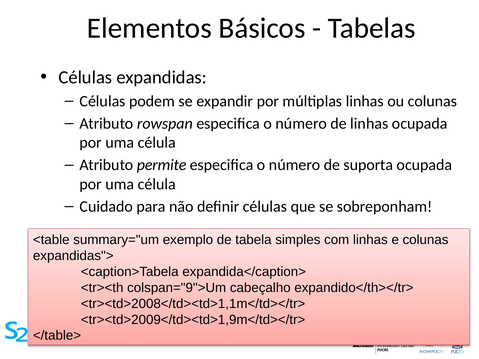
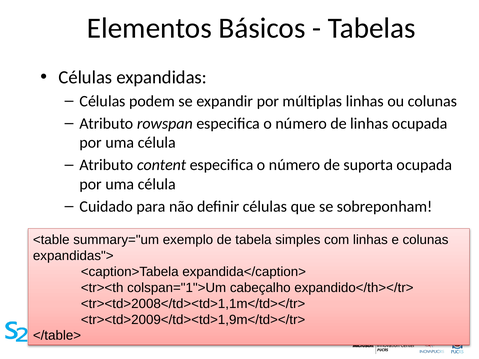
permite: permite -> content
colspan="9">Um: colspan="9">Um -> colspan="1">Um
